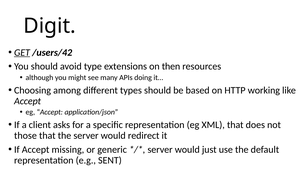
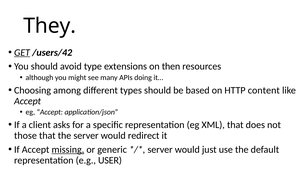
Digit: Digit -> They
working: working -> content
missing underline: none -> present
SENT: SENT -> USER
